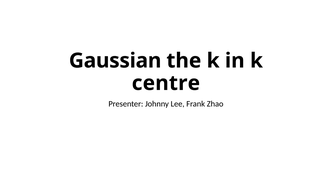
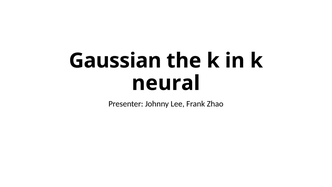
centre: centre -> neural
